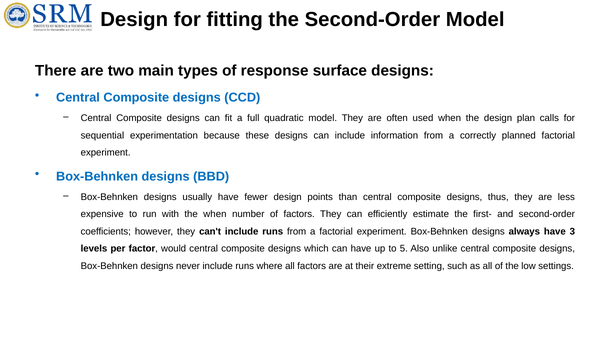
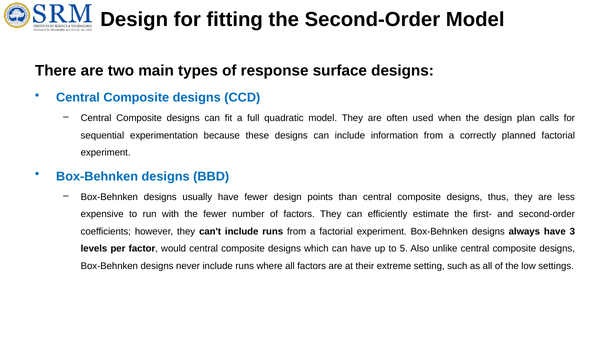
the when: when -> fewer
